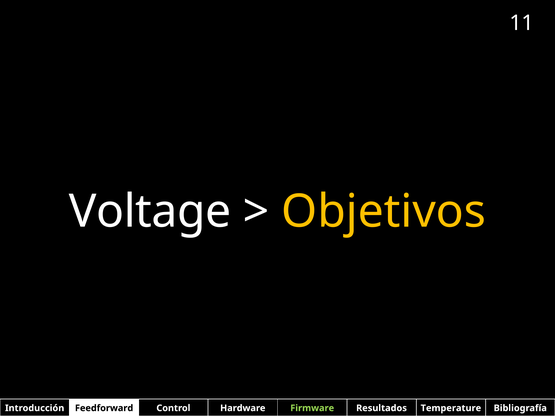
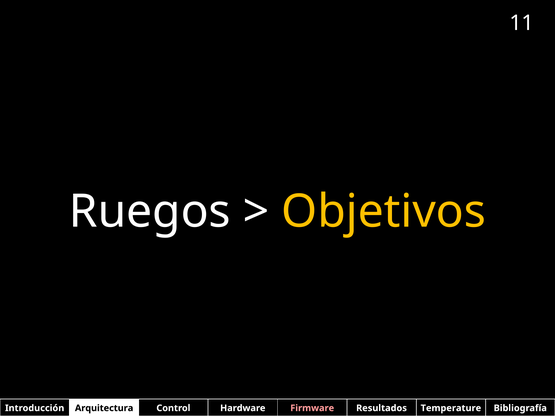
Voltage: Voltage -> Ruegos
Feedforward: Feedforward -> Arquitectura
Firmware colour: light green -> pink
